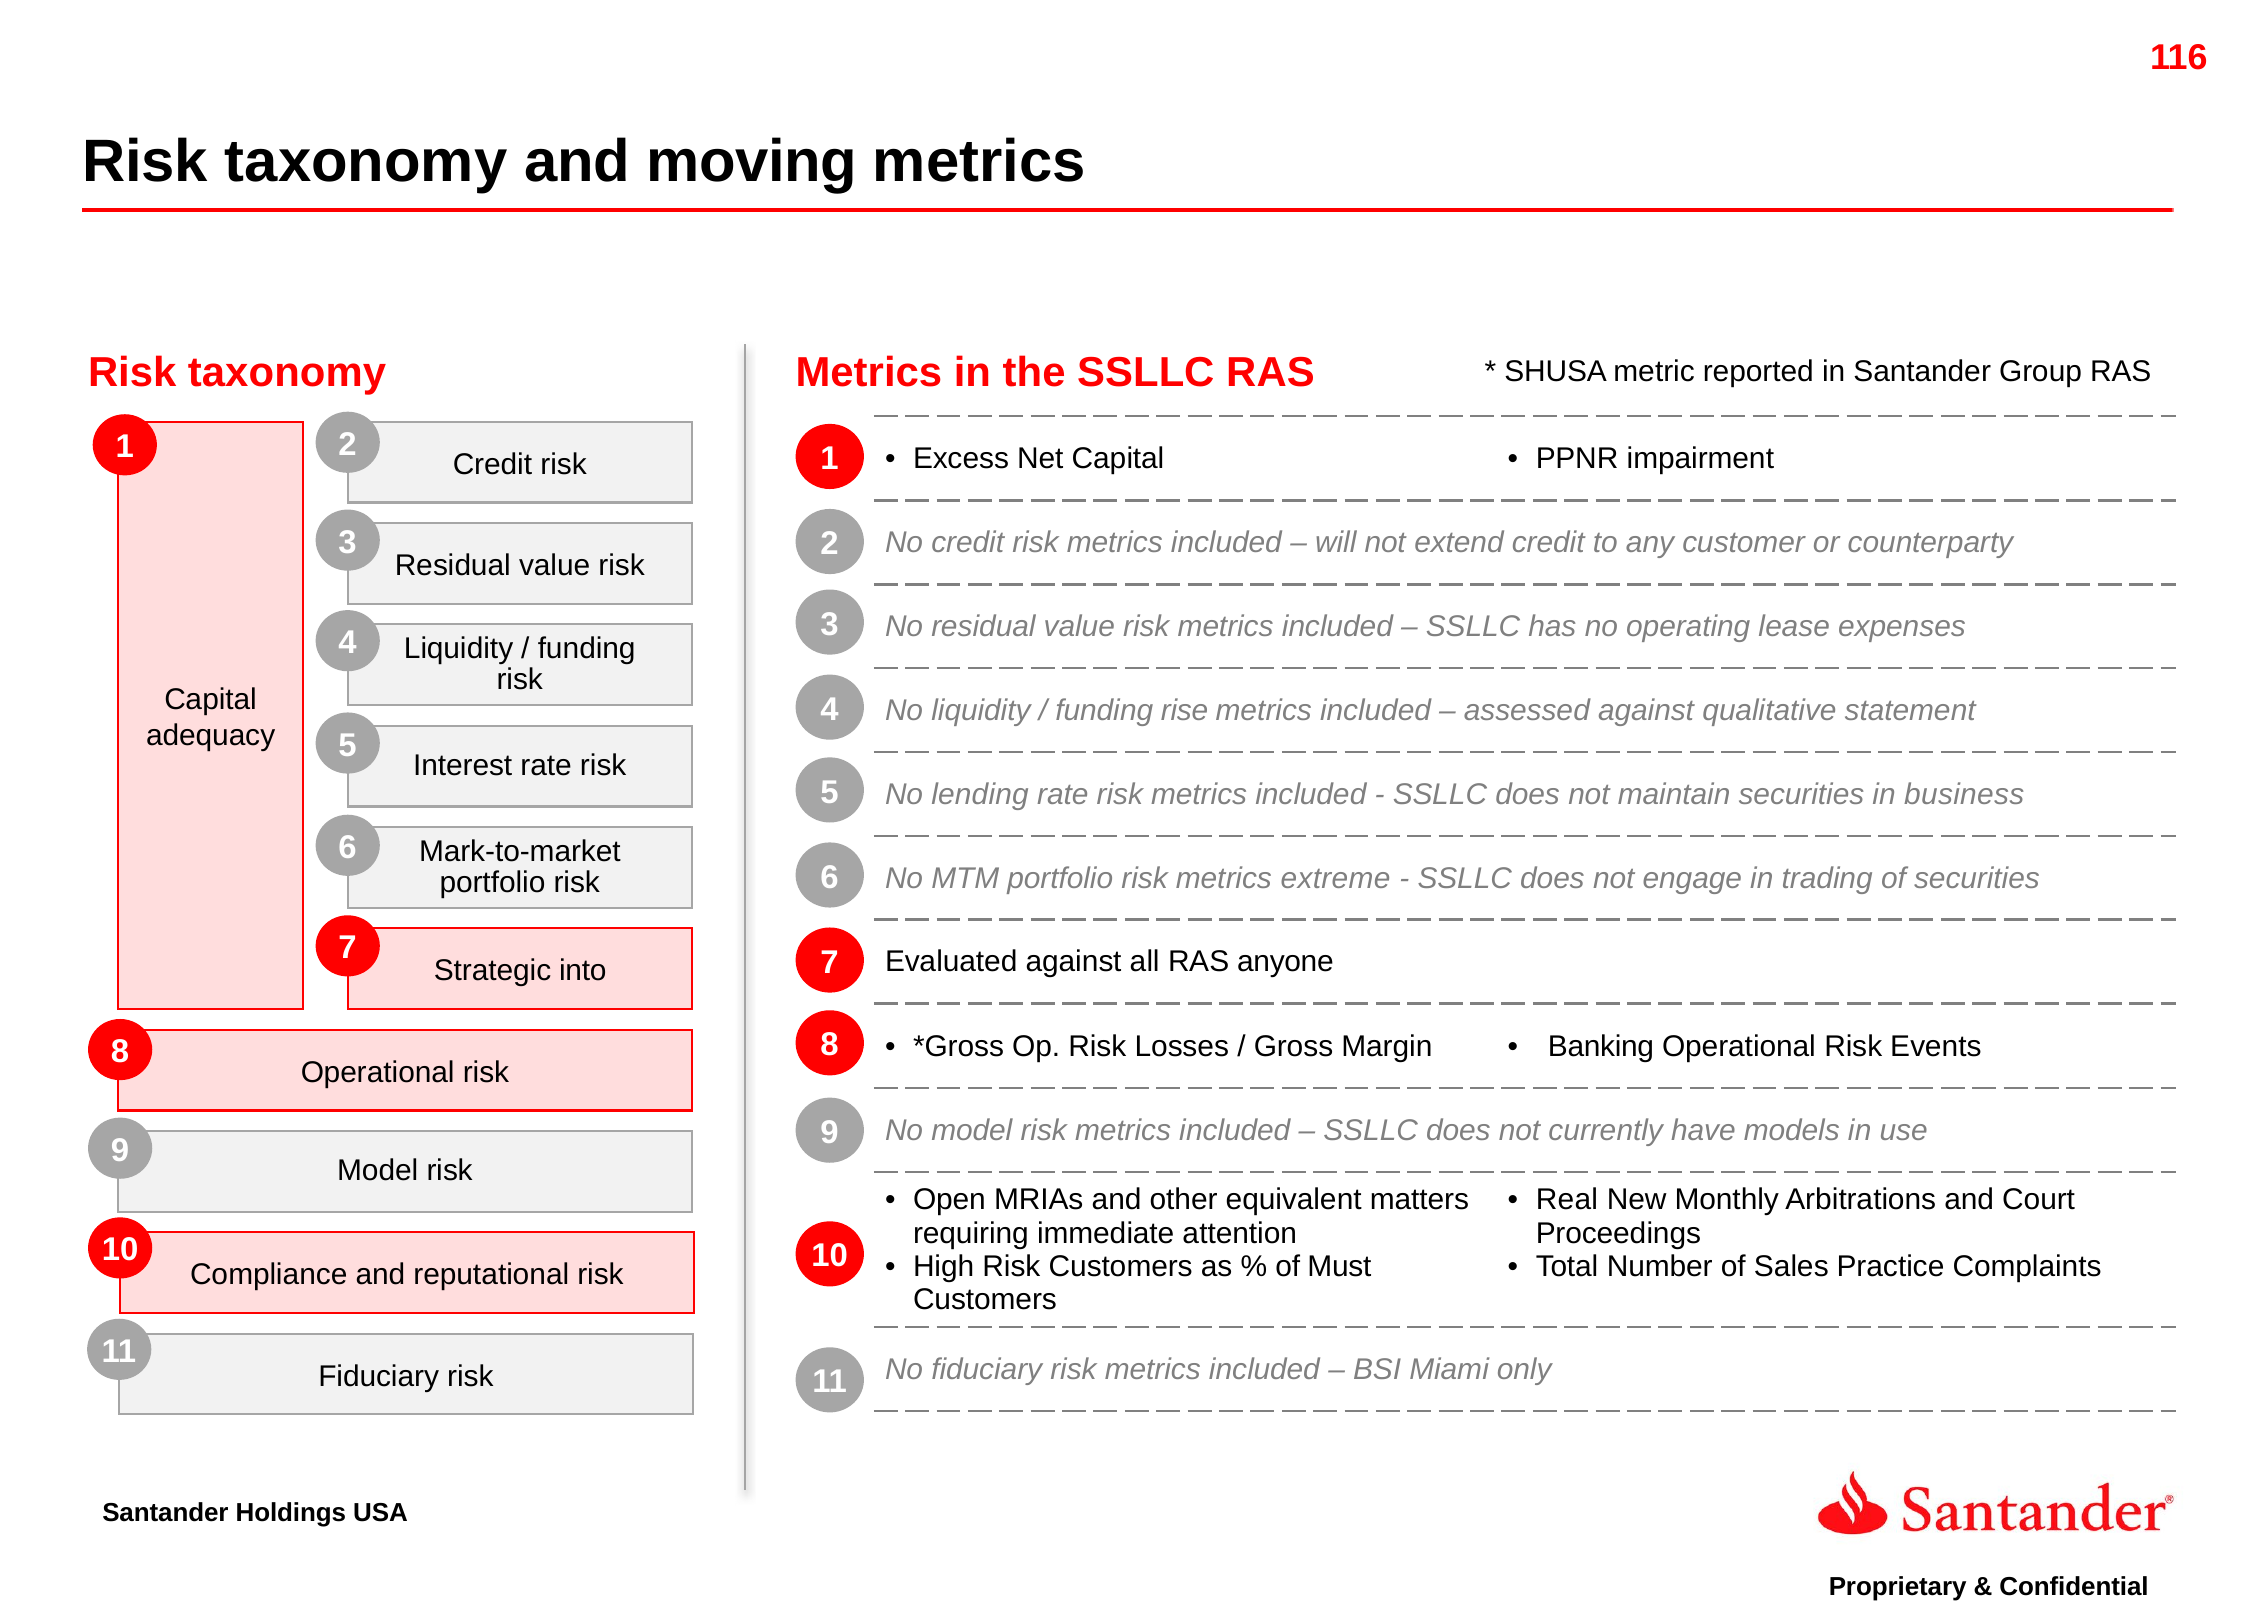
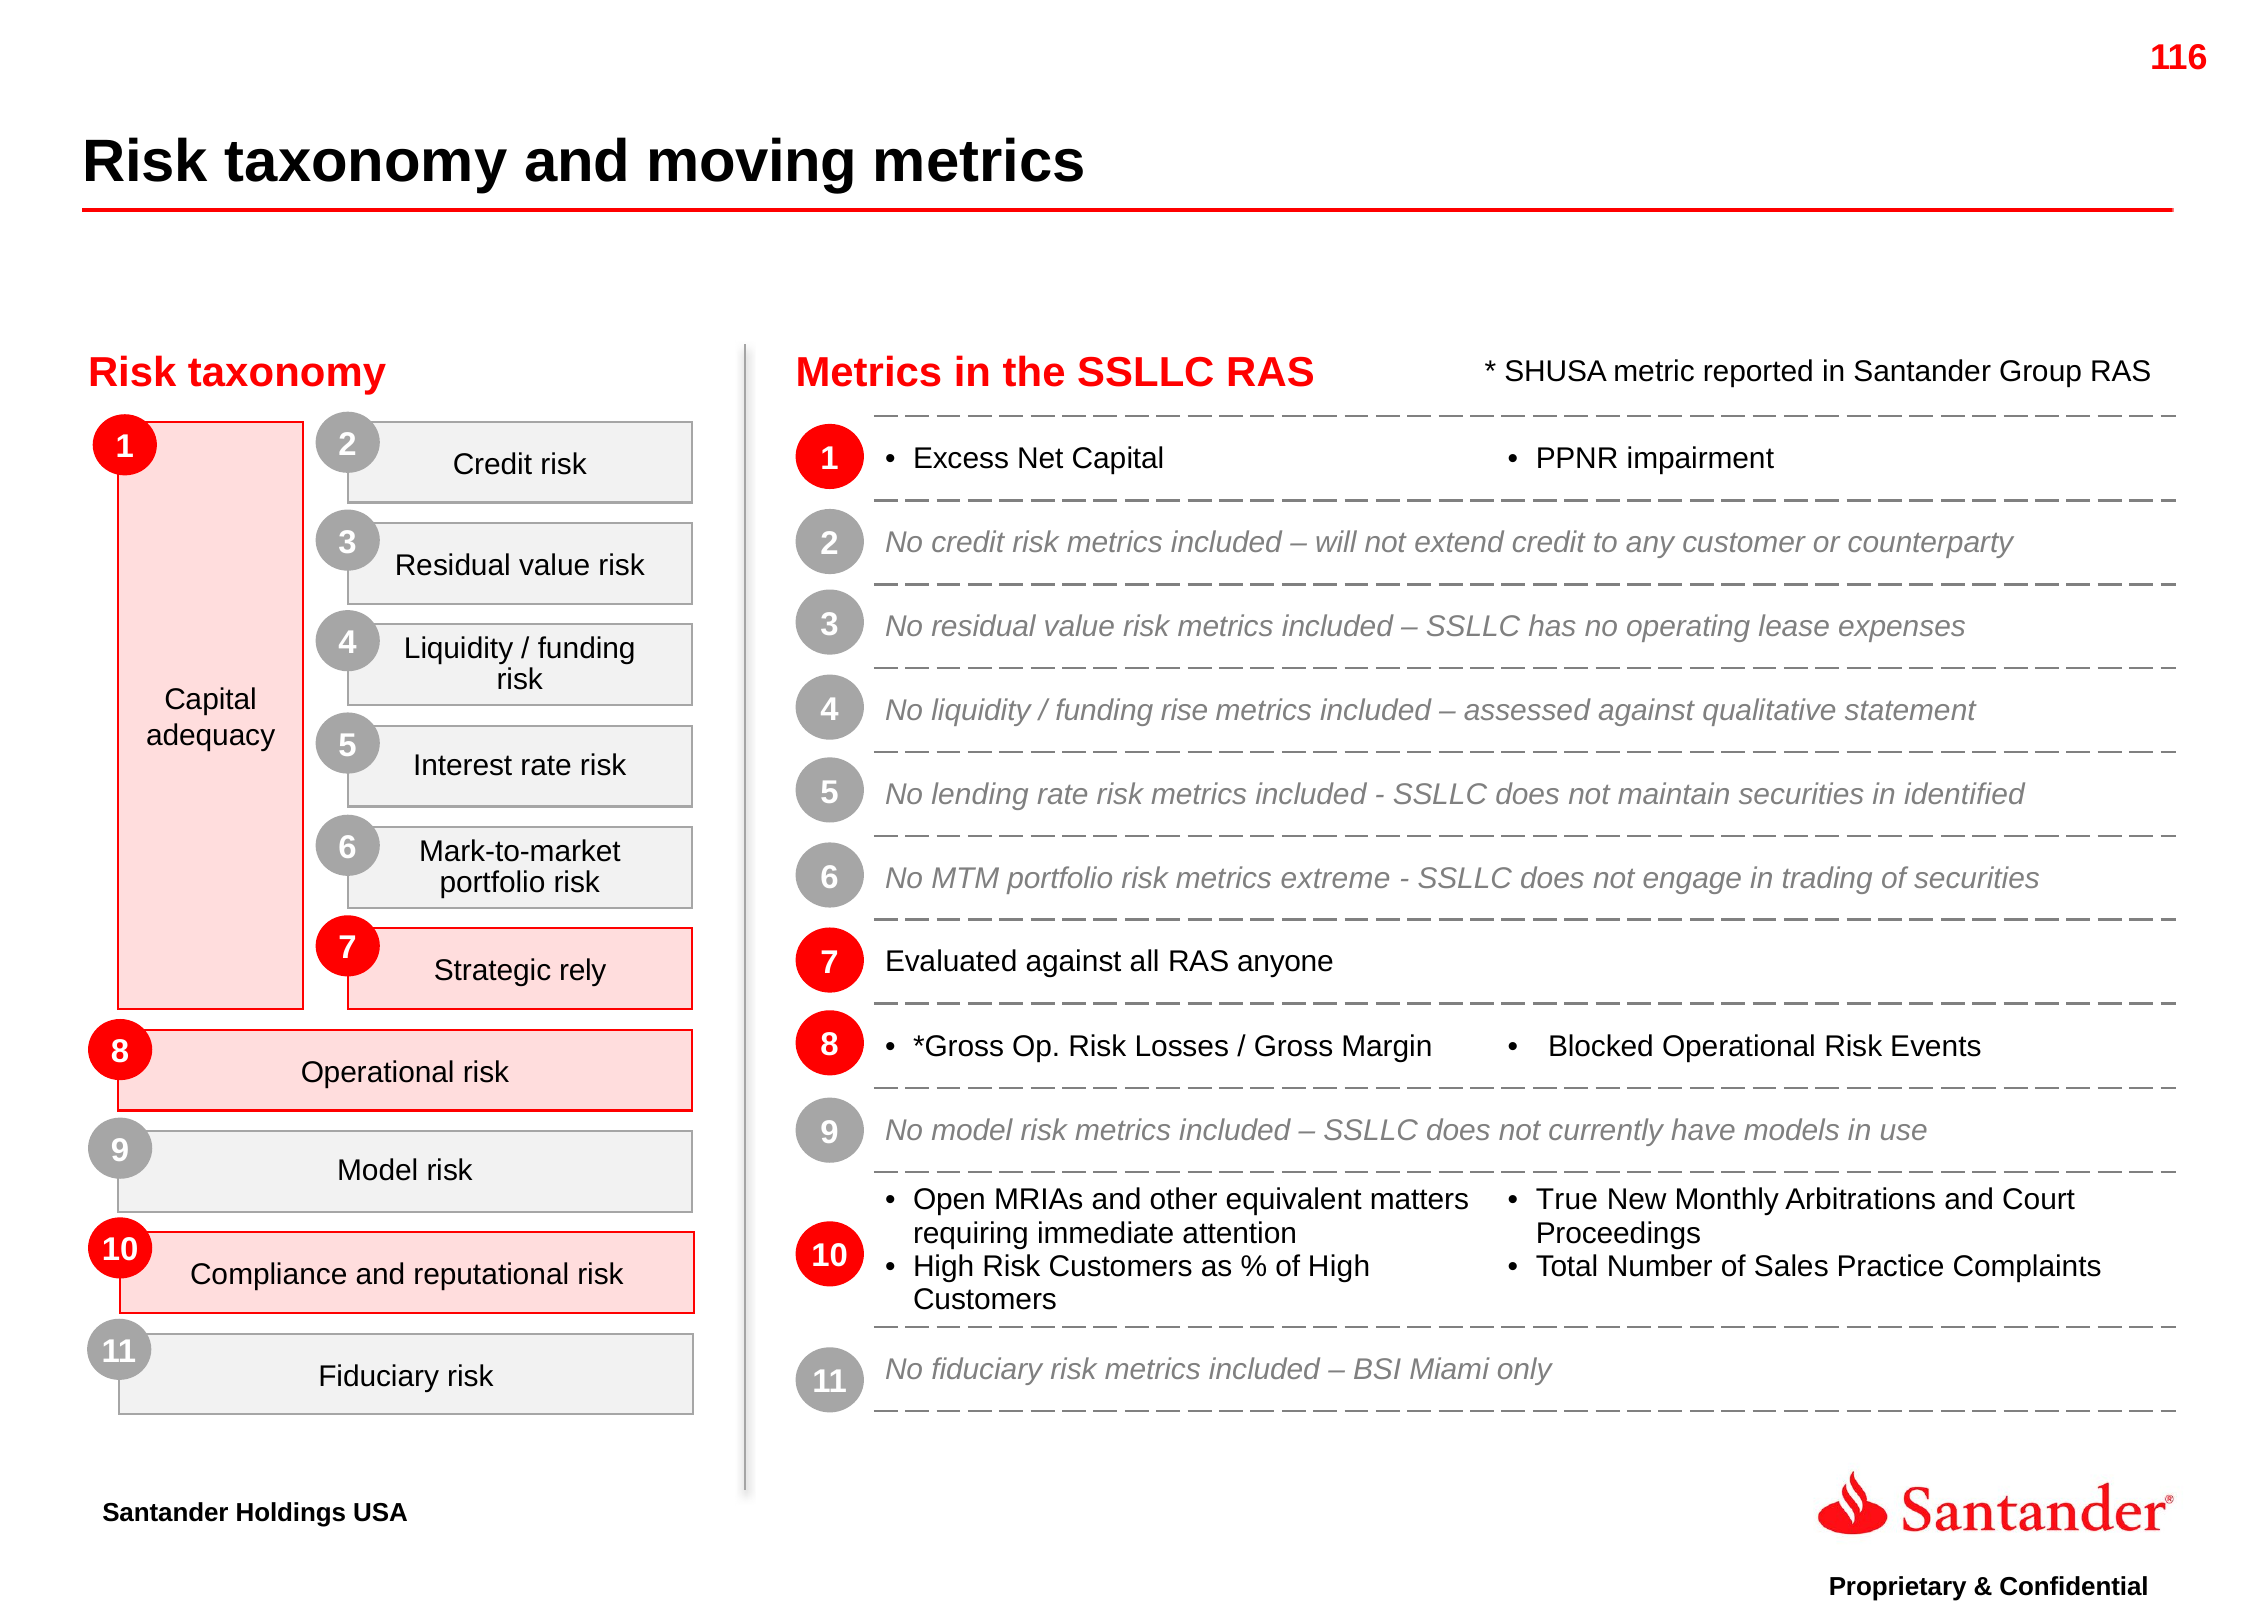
business: business -> identified
into: into -> rely
Banking: Banking -> Blocked
Real: Real -> True
of Must: Must -> High
